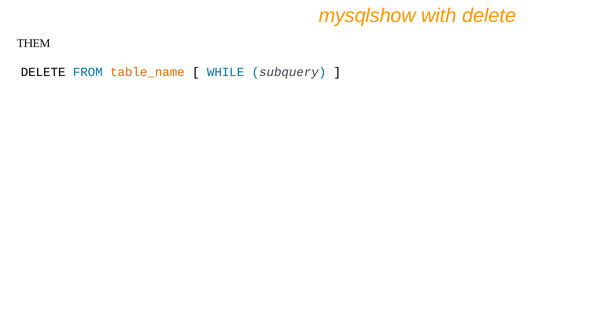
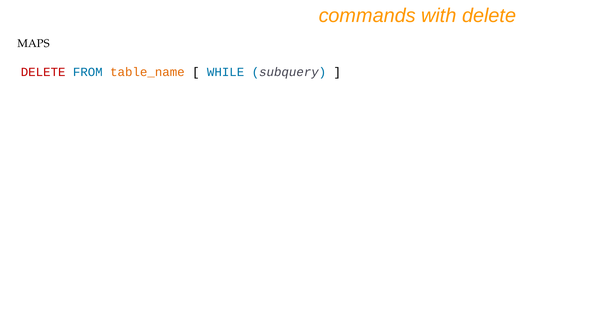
mysqlshow: mysqlshow -> commands
THEM: THEM -> MAPS
DELETE at (43, 72) colour: black -> red
